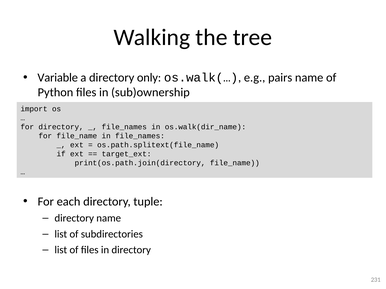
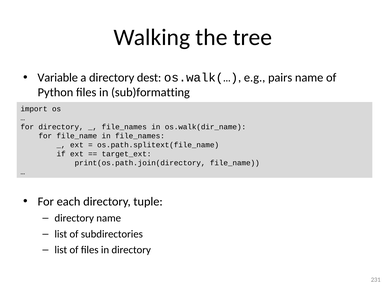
only: only -> dest
sub)ownership: sub)ownership -> sub)formatting
